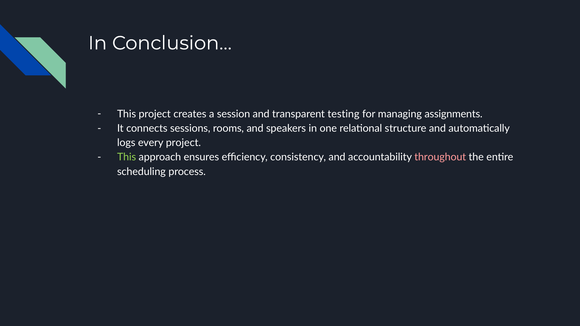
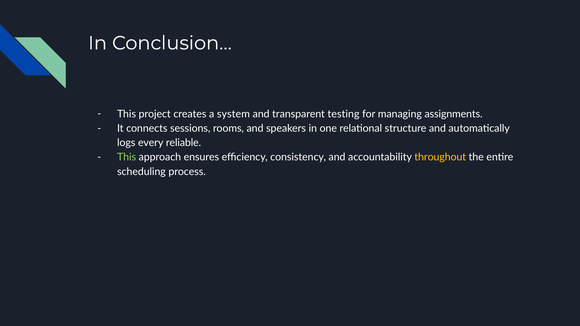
session: session -> system
every project: project -> reliable
throughout colour: pink -> yellow
